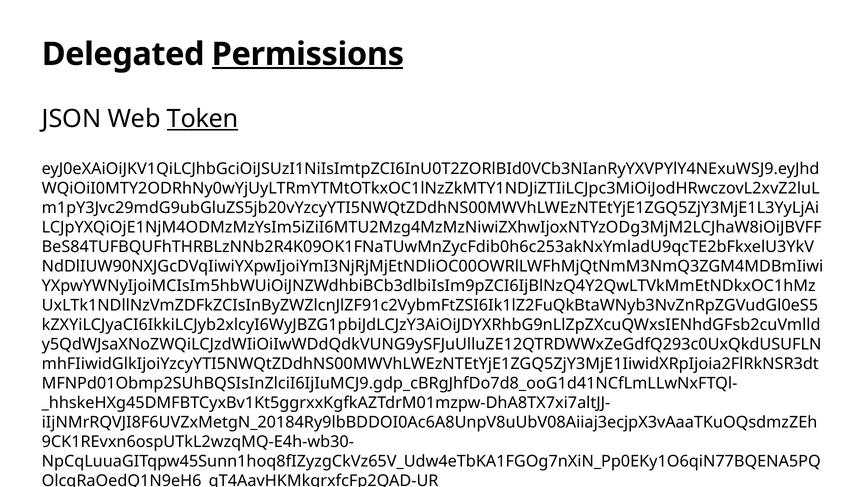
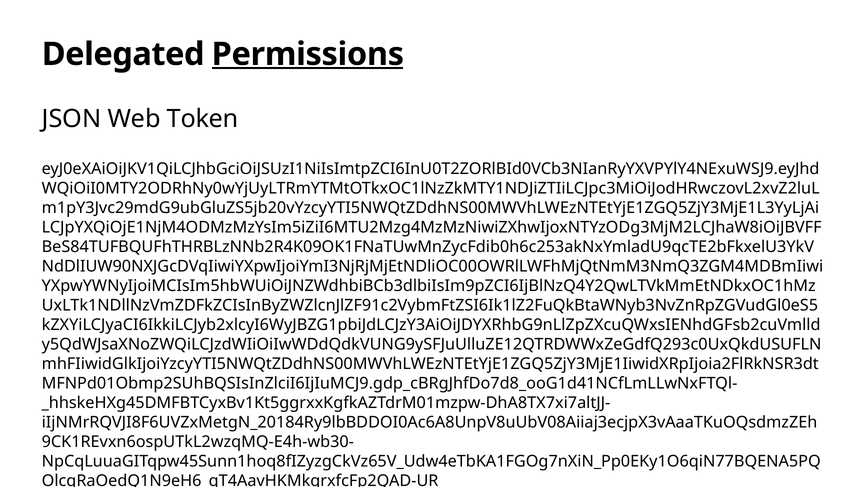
Token underline: present -> none
